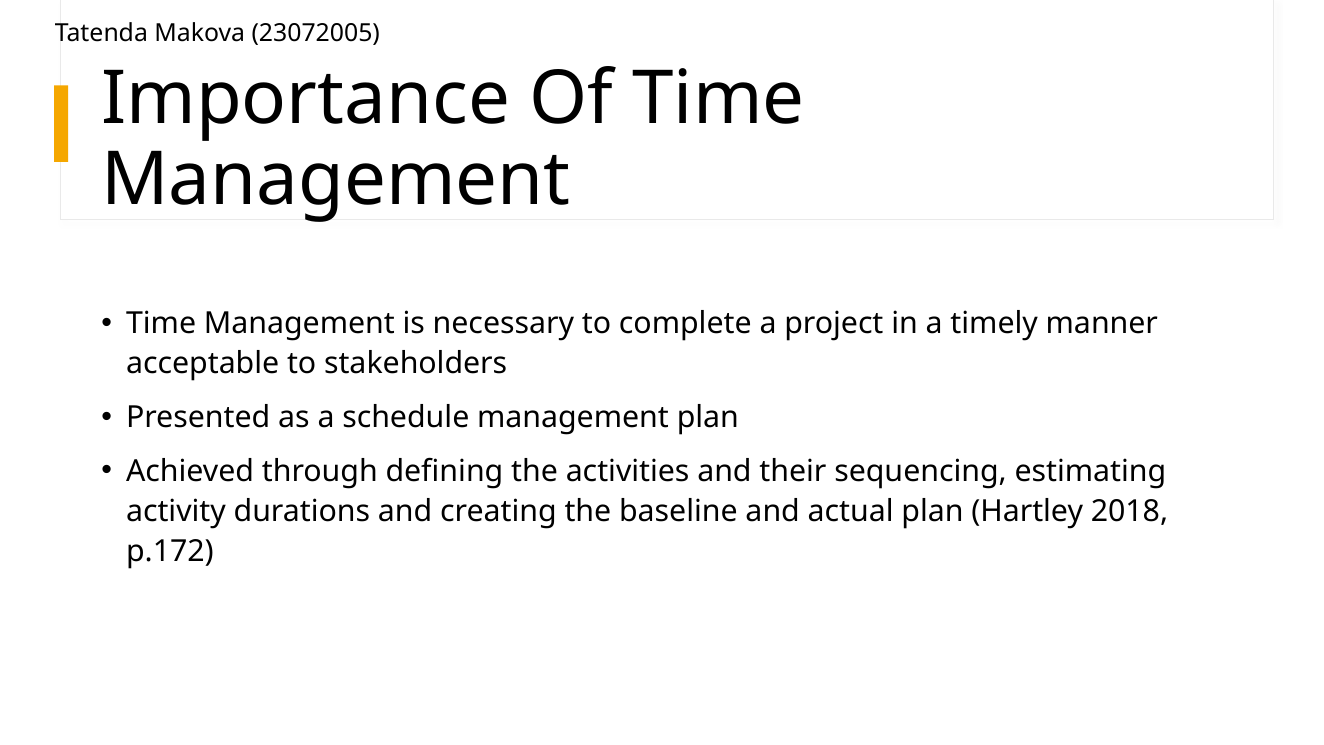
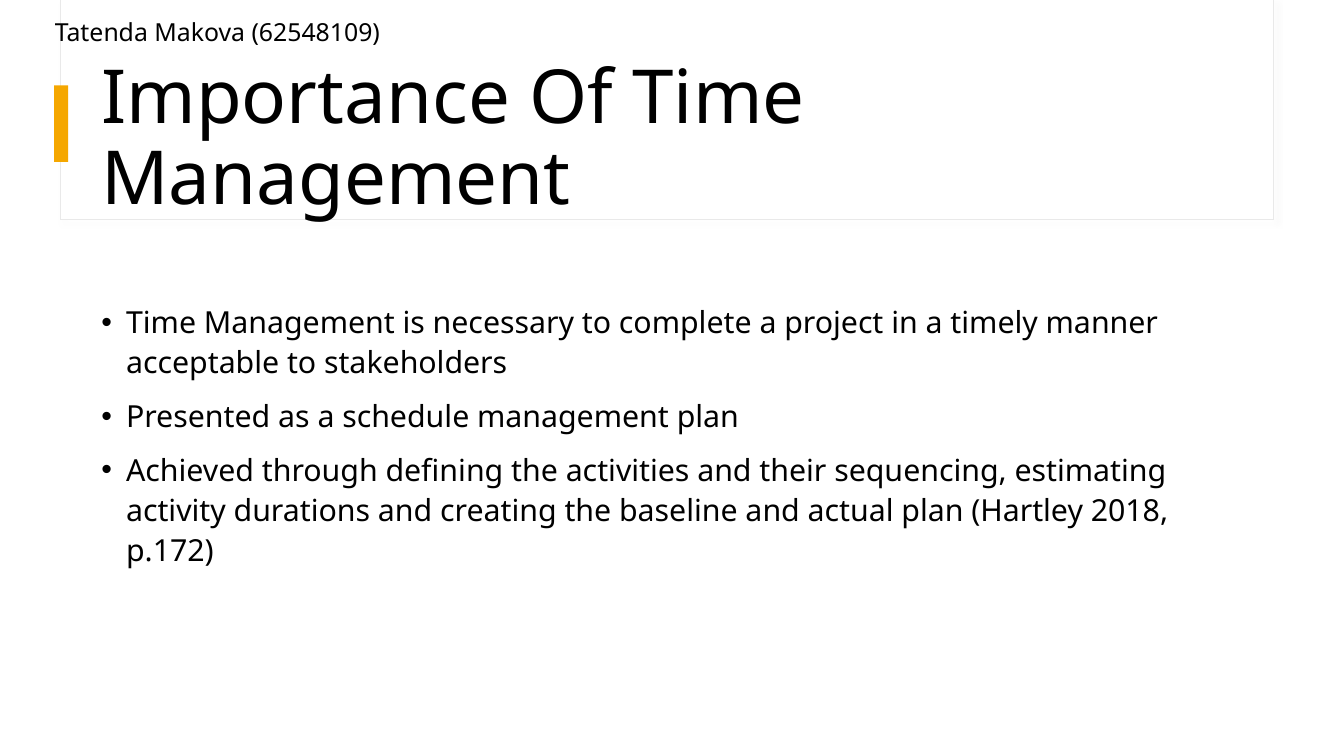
23072005: 23072005 -> 62548109
